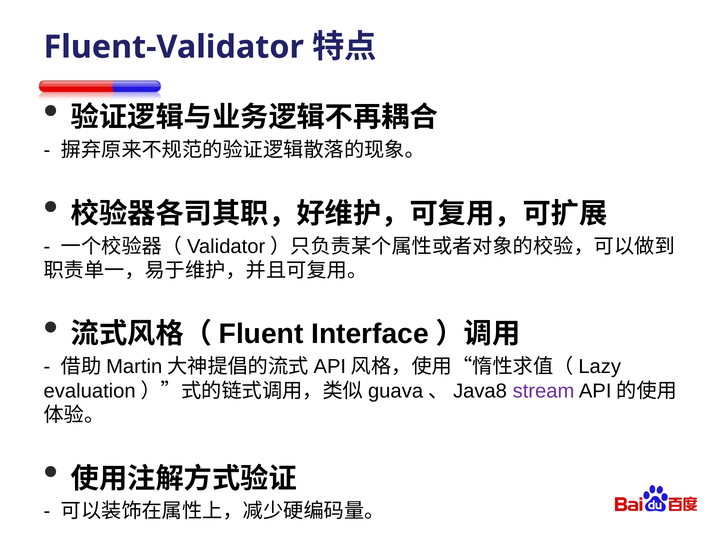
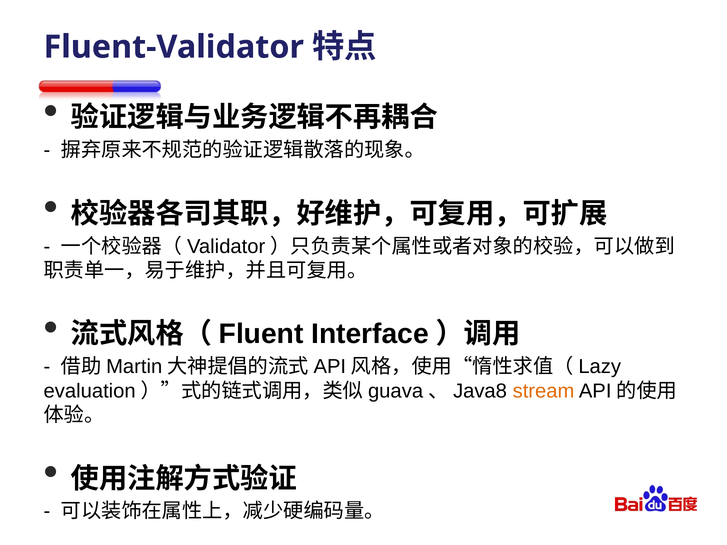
stream colour: purple -> orange
